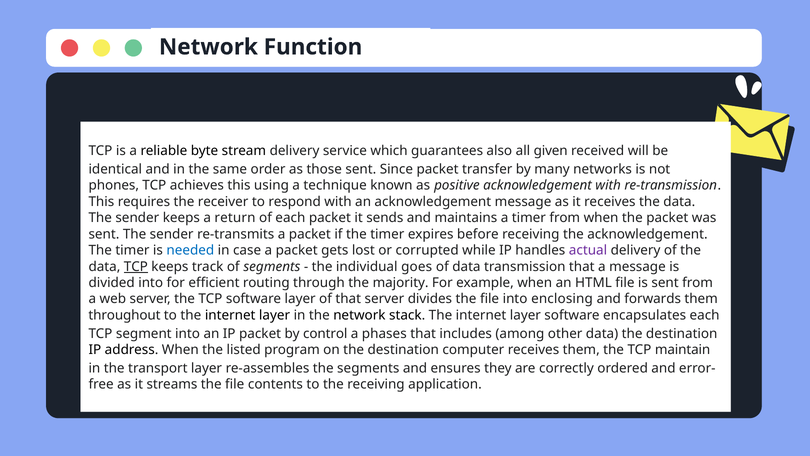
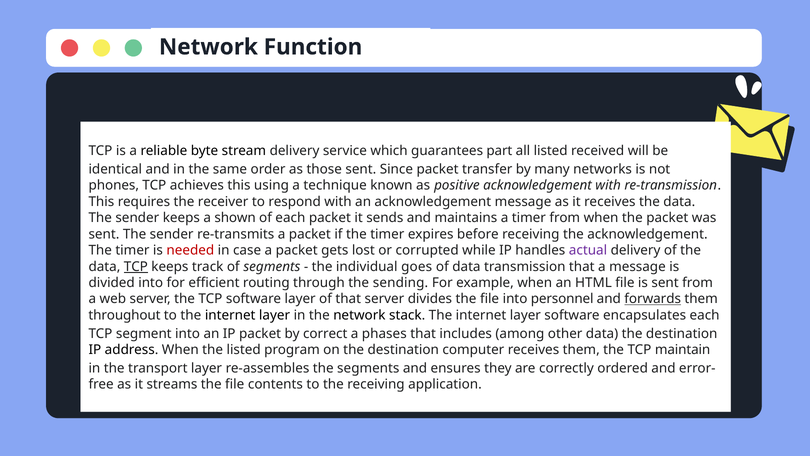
also: also -> part
all given: given -> listed
return: return -> shown
needed colour: blue -> red
majority: majority -> sending
enclosing: enclosing -> personnel
forwards underline: none -> present
control: control -> correct
